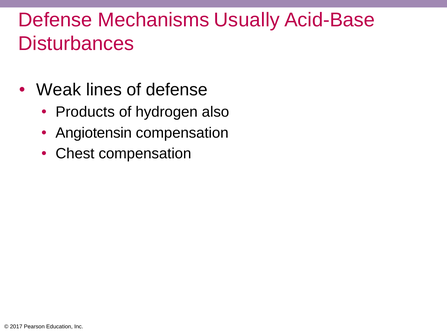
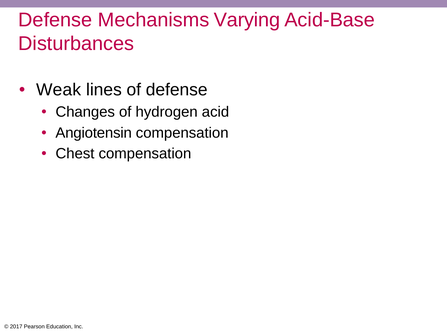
Usually: Usually -> Varying
Products: Products -> Changes
also: also -> acid
